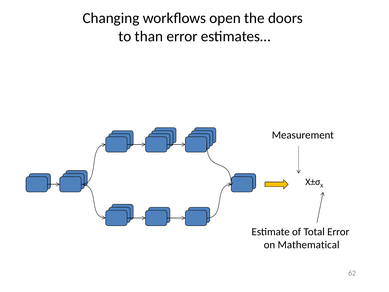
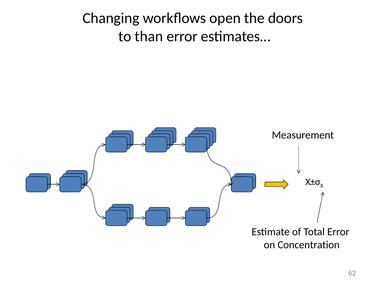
Mathematical: Mathematical -> Concentration
